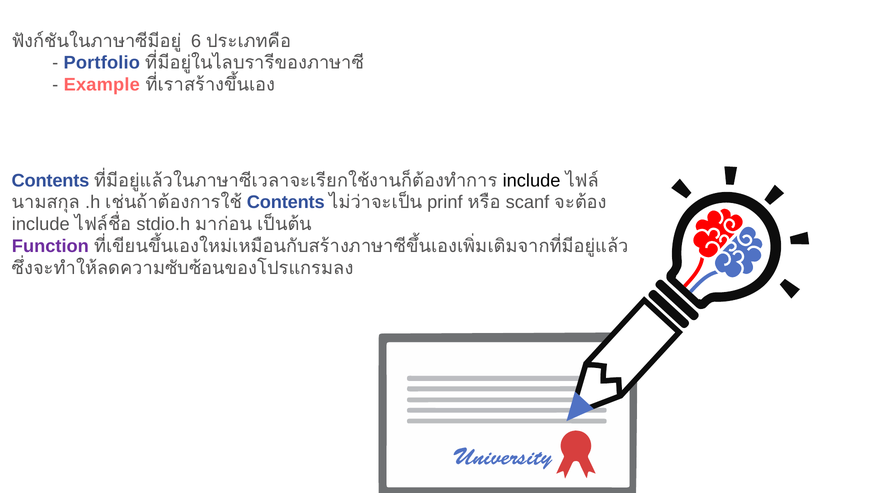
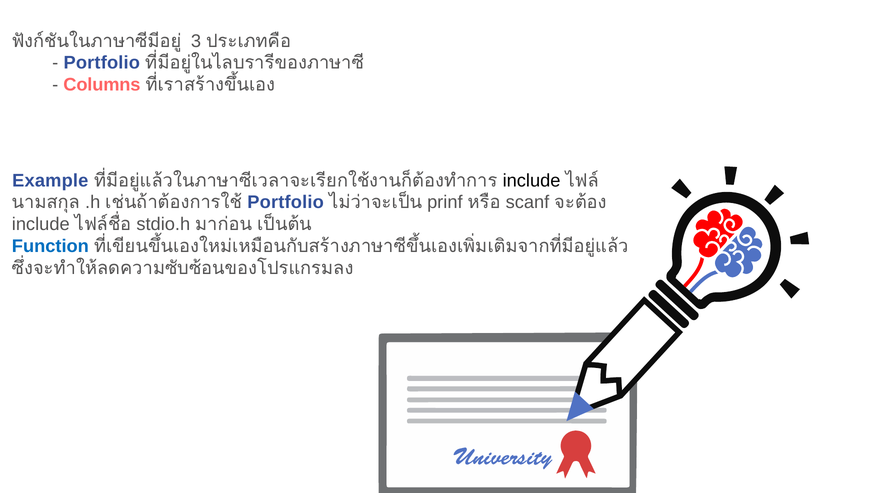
6: 6 -> 3
Example: Example -> Columns
Contents at (50, 180): Contents -> Example
Contents at (286, 202): Contents -> Portfolio
Function colour: purple -> blue
